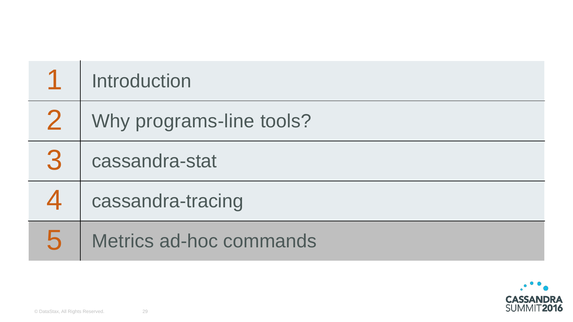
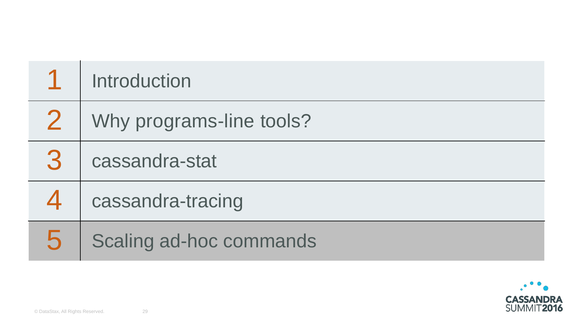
Metrics: Metrics -> Scaling
